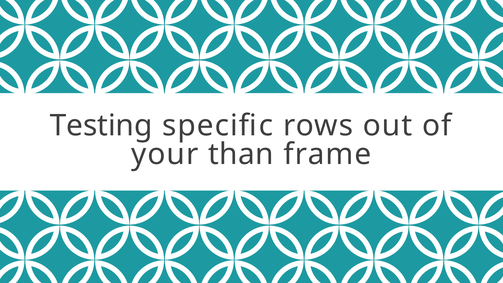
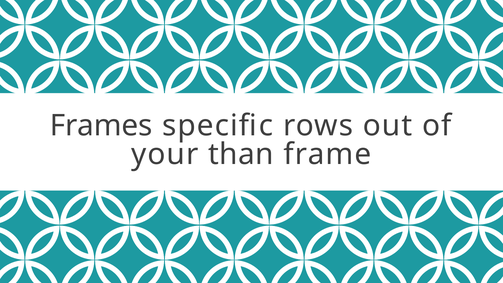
Testing: Testing -> Frames
